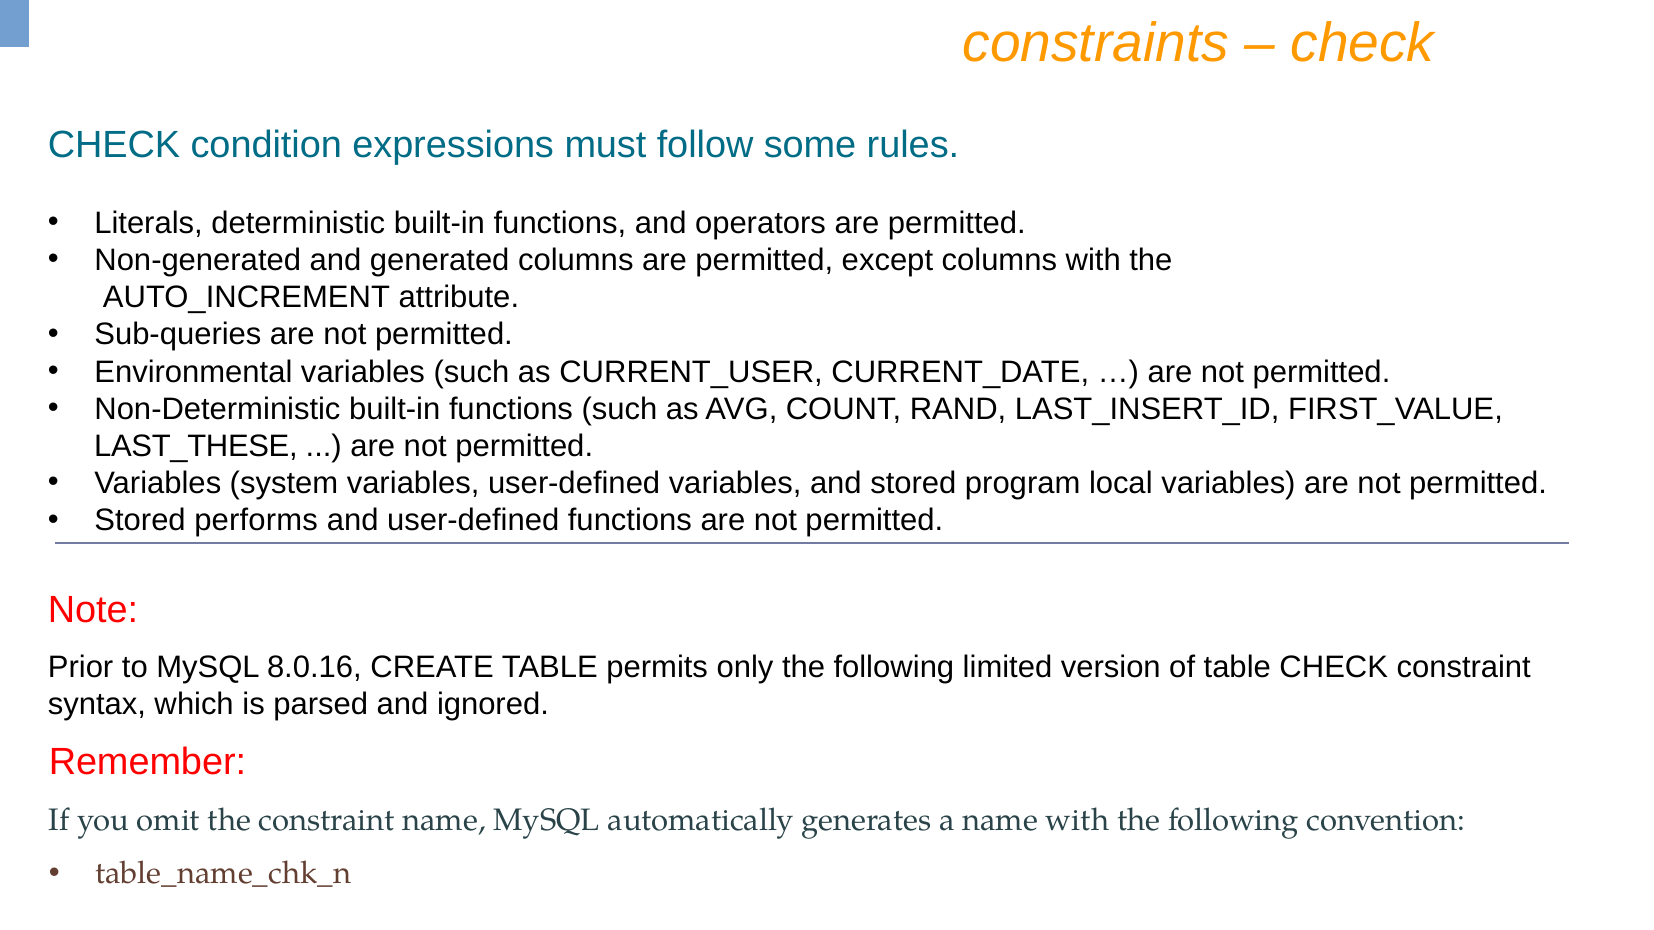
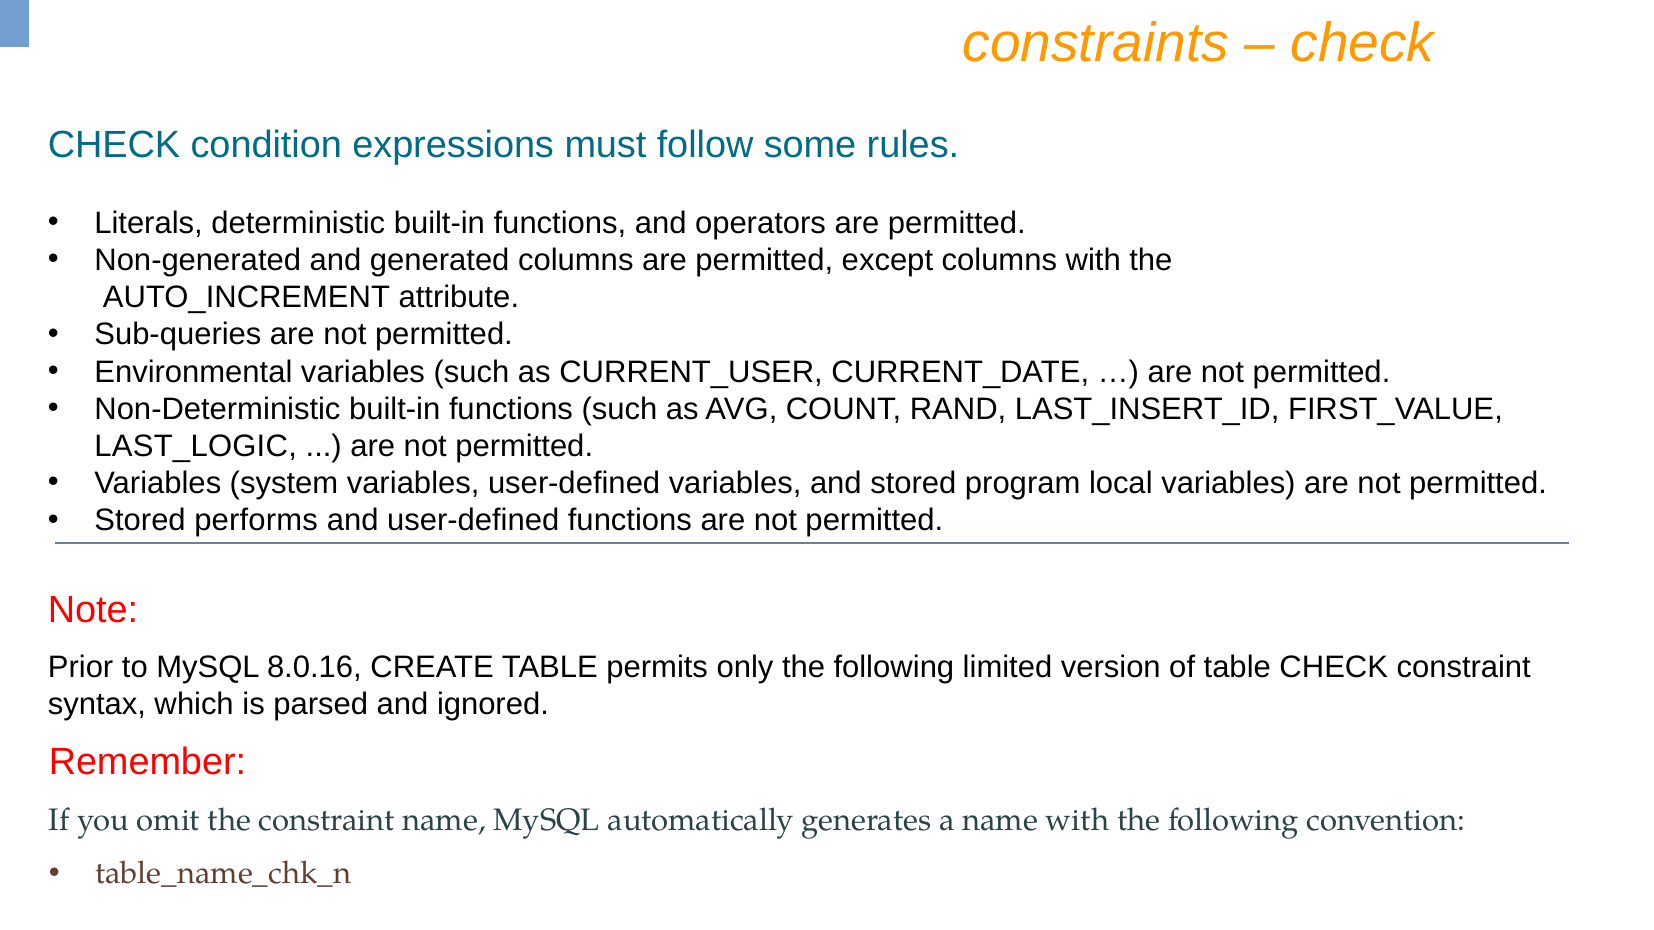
LAST_THESE: LAST_THESE -> LAST_LOGIC
